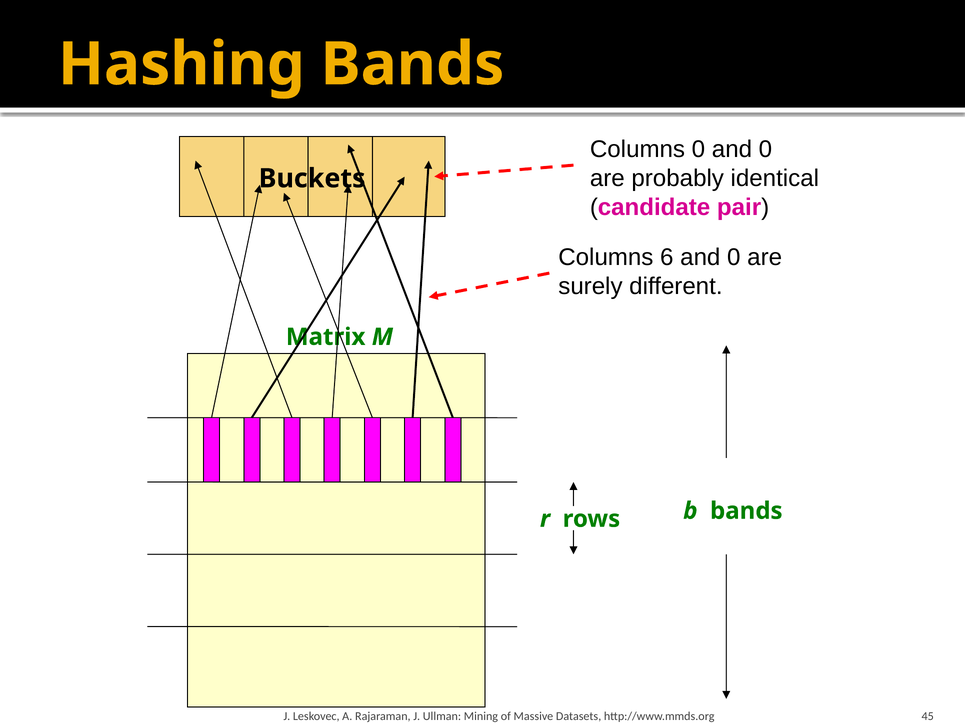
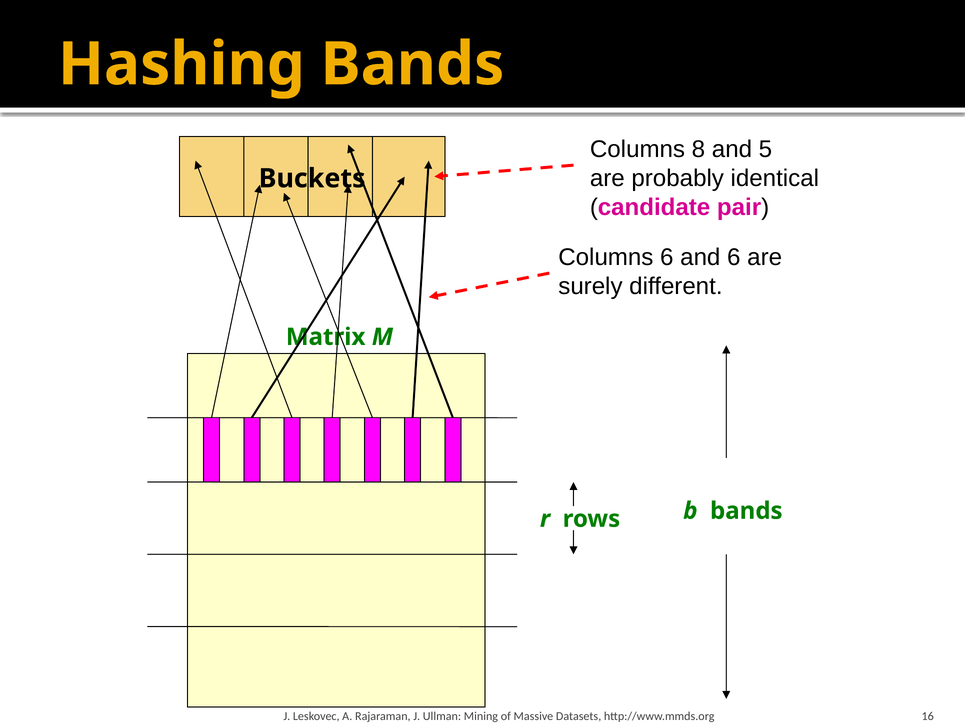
Columns 0: 0 -> 8
0 at (765, 149): 0 -> 5
6 and 0: 0 -> 6
45: 45 -> 16
